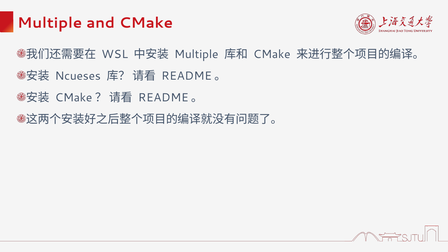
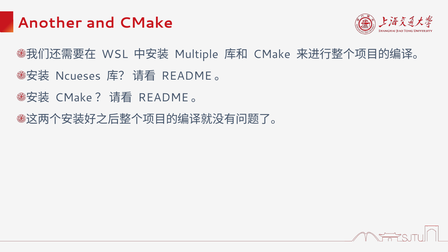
Multiple at (50, 23): Multiple -> Another
